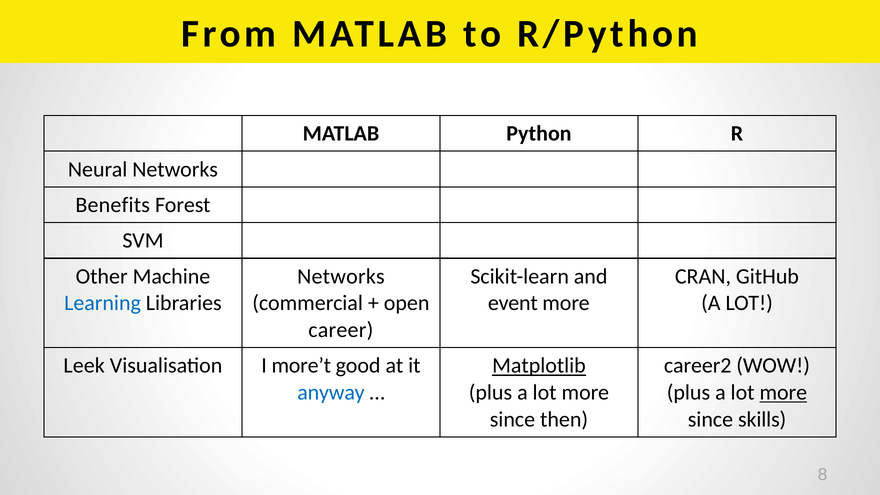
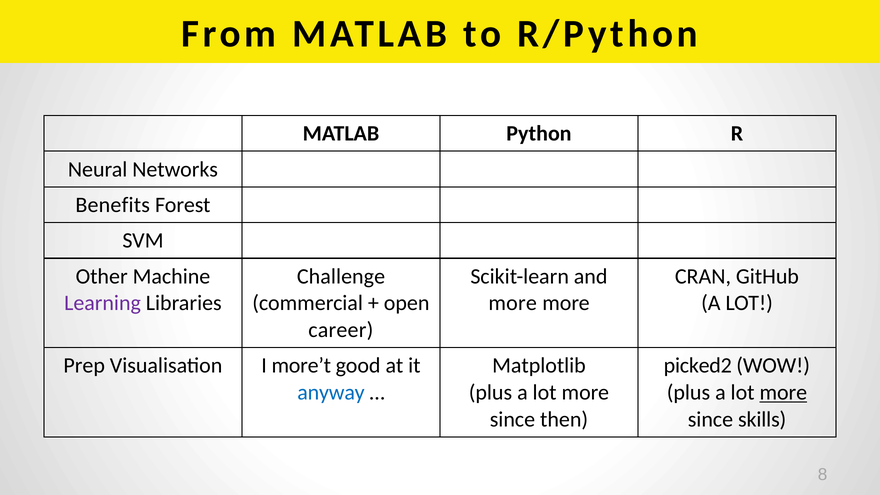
Networks at (341, 276): Networks -> Challenge
Learning colour: blue -> purple
event at (513, 303): event -> more
Leek: Leek -> Prep
Matplotlib underline: present -> none
career2: career2 -> picked2
